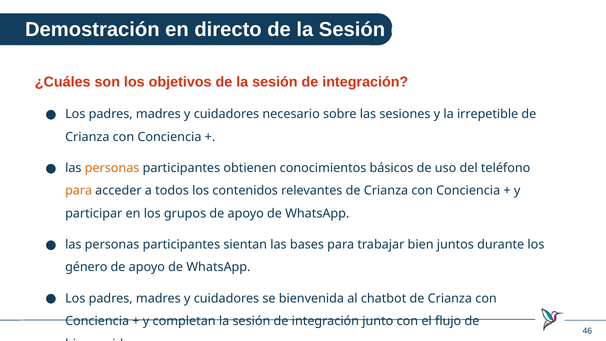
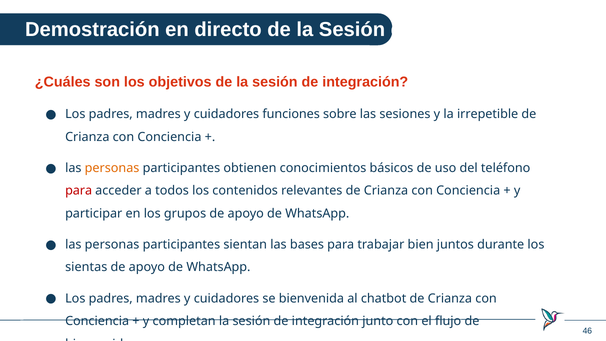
necesario: necesario -> funciones
para at (79, 191) colour: orange -> red
género: género -> sientas
